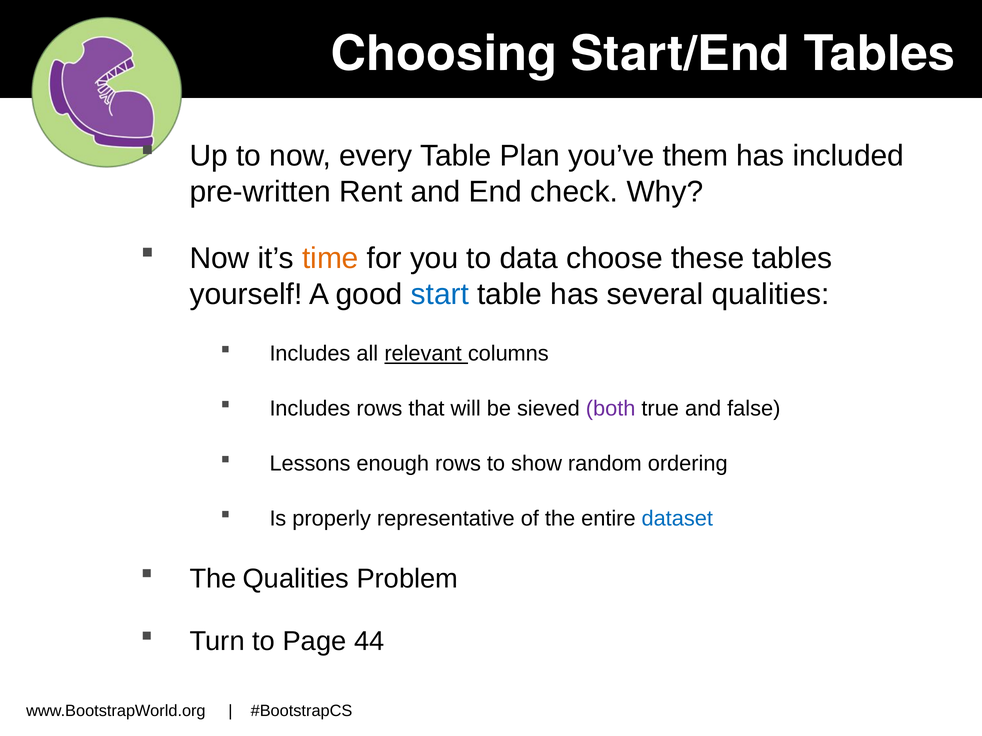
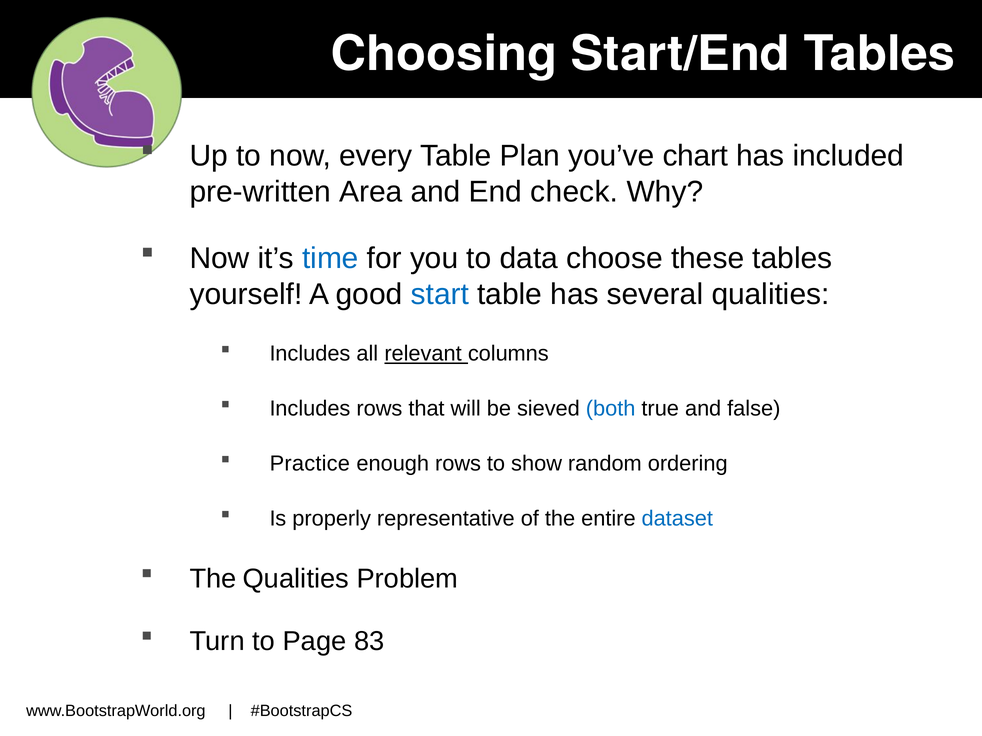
them: them -> chart
Rent: Rent -> Area
time colour: orange -> blue
both colour: purple -> blue
Lessons: Lessons -> Practice
44: 44 -> 83
